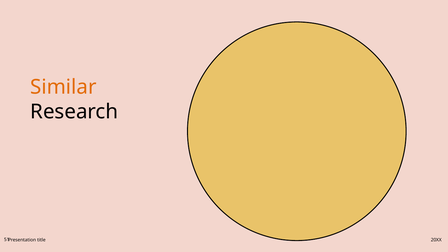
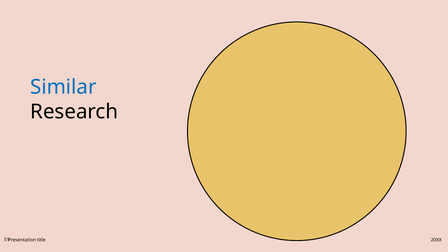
Similar colour: orange -> blue
